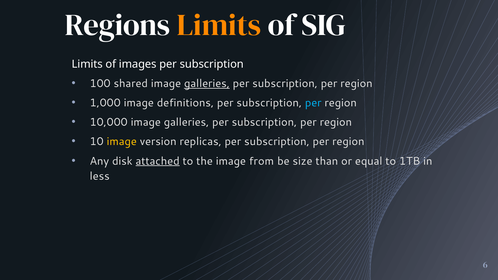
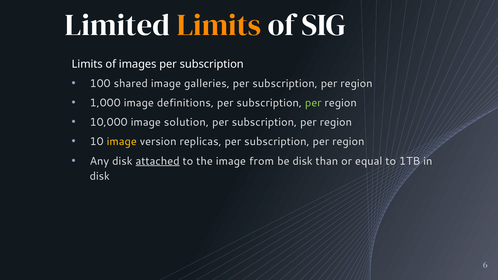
Regions: Regions -> Limited
galleries at (207, 84) underline: present -> none
per at (313, 103) colour: light blue -> light green
10,000 image galleries: galleries -> solution
be size: size -> disk
less at (100, 176): less -> disk
